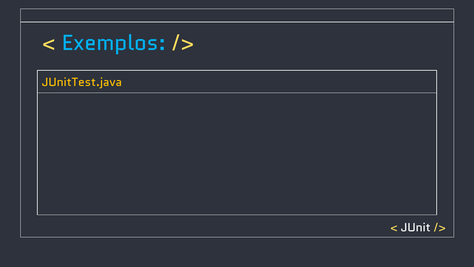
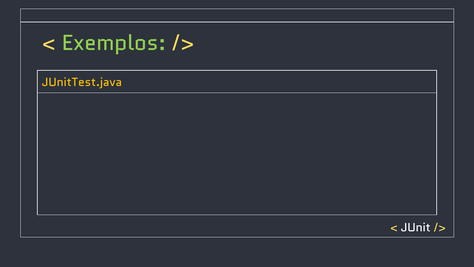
Exemplos colour: light blue -> light green
